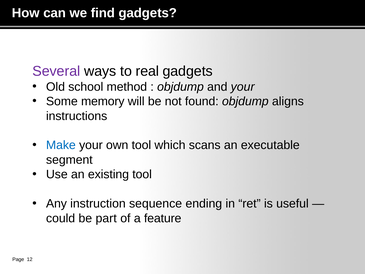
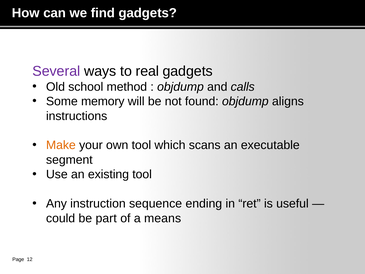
and your: your -> calls
Make colour: blue -> orange
feature: feature -> means
